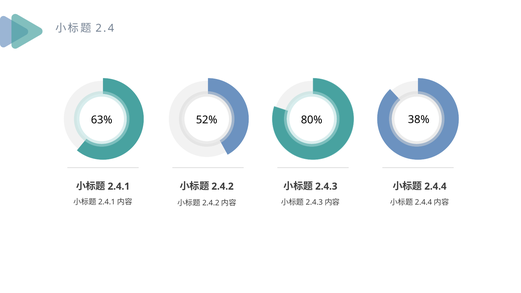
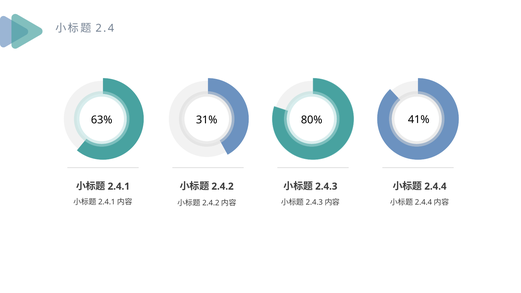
52%: 52% -> 31%
38%: 38% -> 41%
